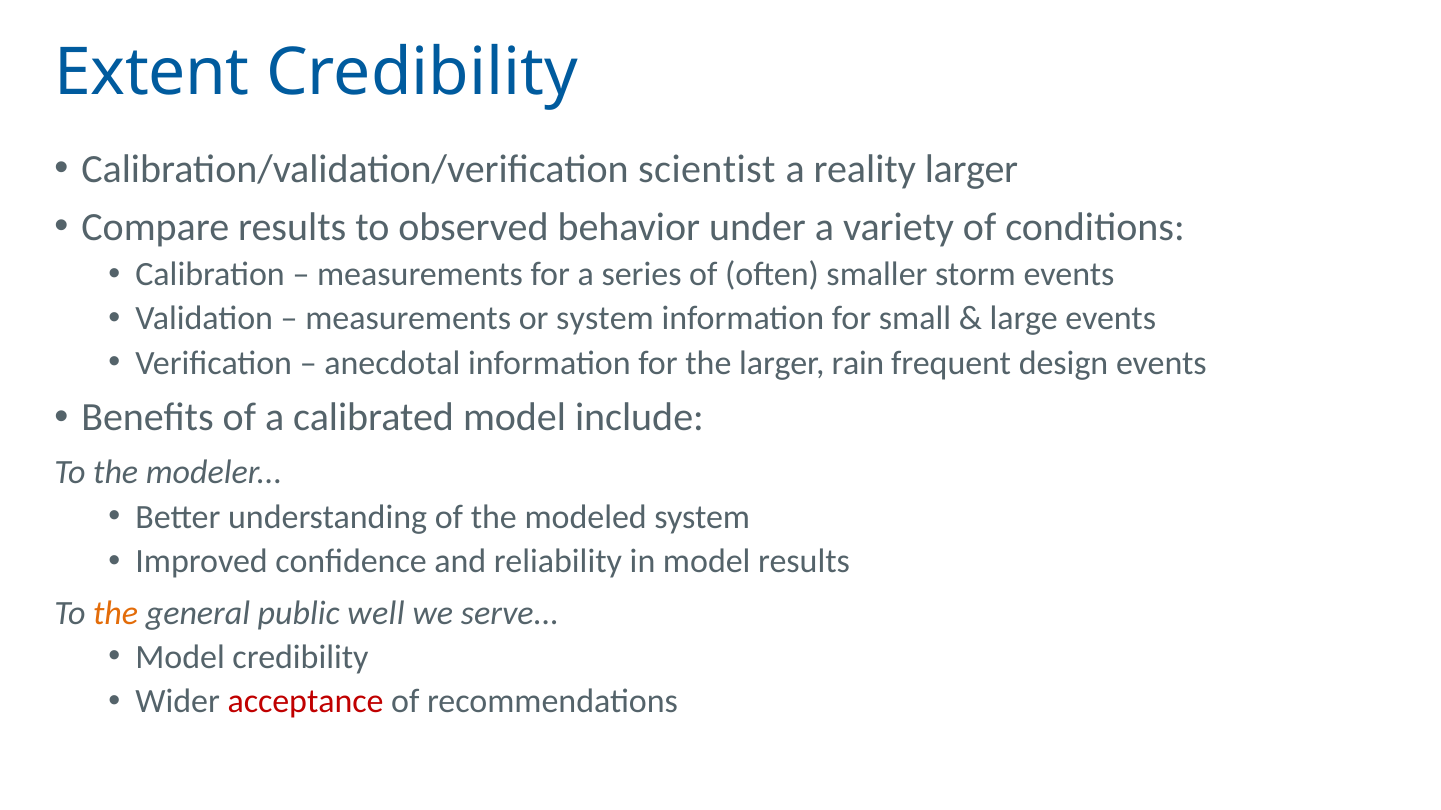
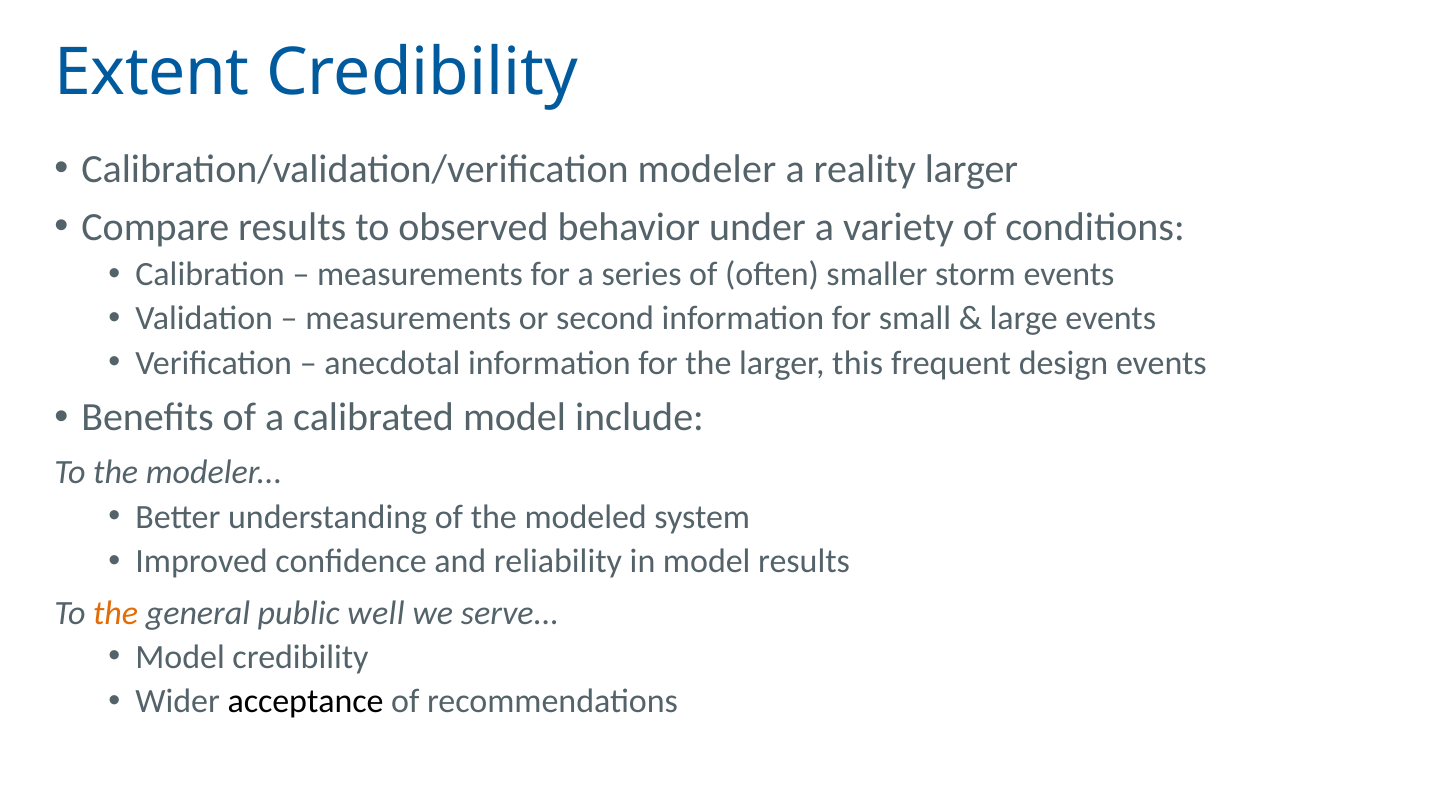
Calibration/validation/verification scientist: scientist -> modeler
or system: system -> second
rain: rain -> this
acceptance colour: red -> black
